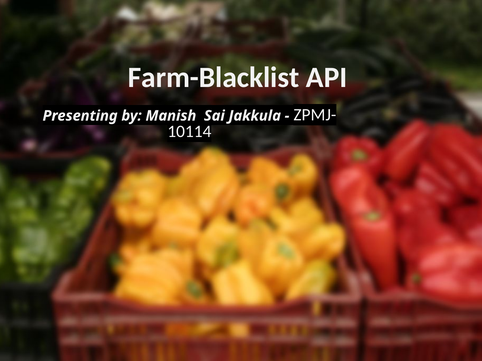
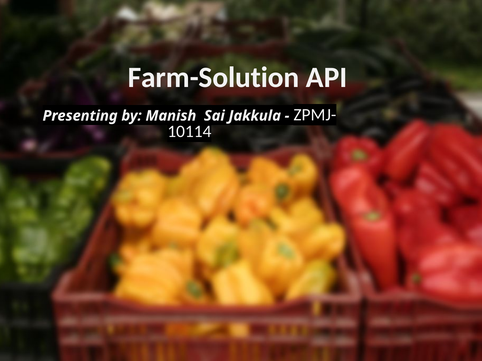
Farm-Blacklist: Farm-Blacklist -> Farm-Solution
